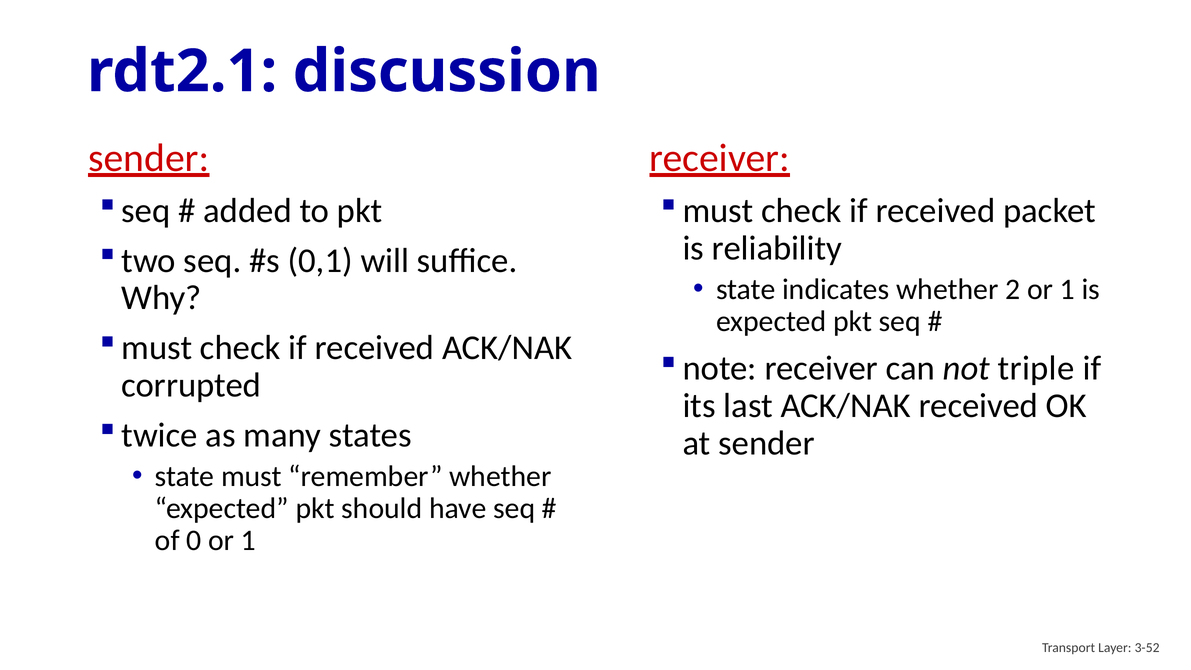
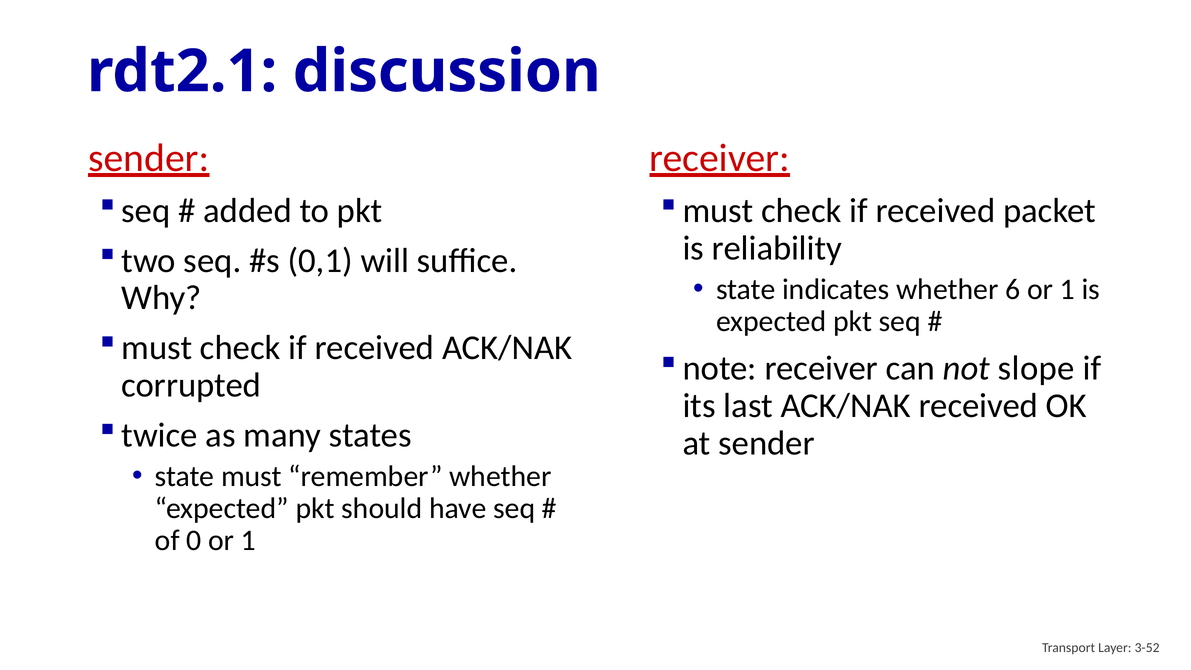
2: 2 -> 6
triple: triple -> slope
